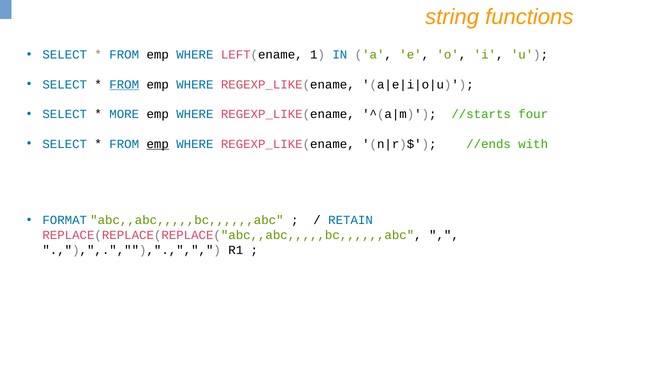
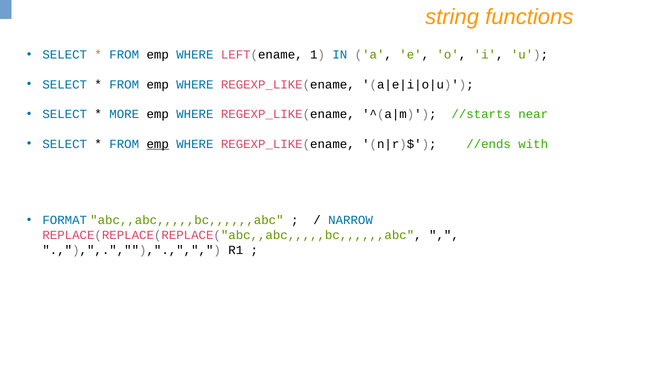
FROM at (124, 84) underline: present -> none
four: four -> near
RETAIN: RETAIN -> NARROW
